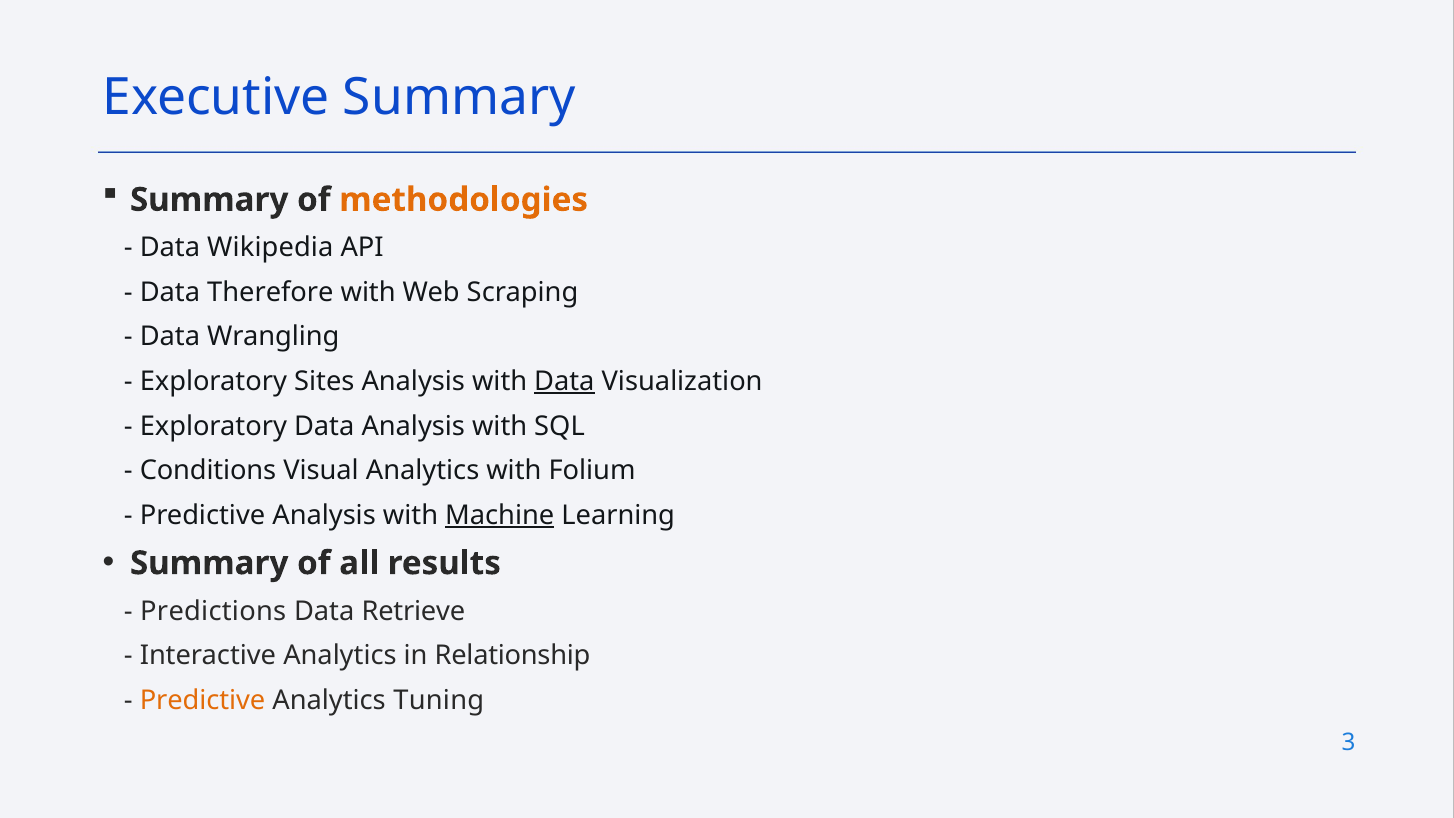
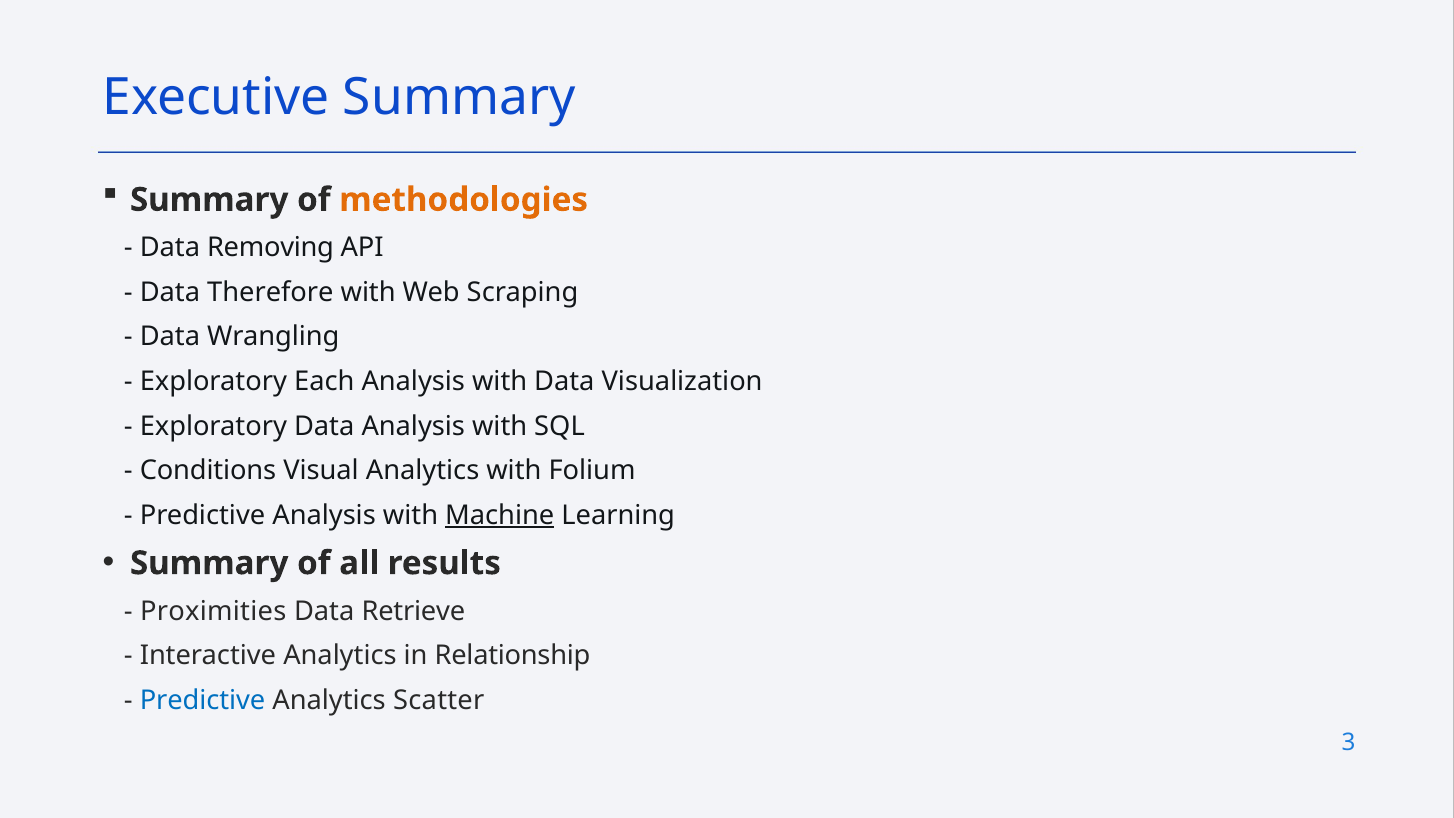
Wikipedia: Wikipedia -> Removing
Sites: Sites -> Each
Data at (564, 382) underline: present -> none
Predictions: Predictions -> Proximities
Predictive at (203, 700) colour: orange -> blue
Tuning: Tuning -> Scatter
